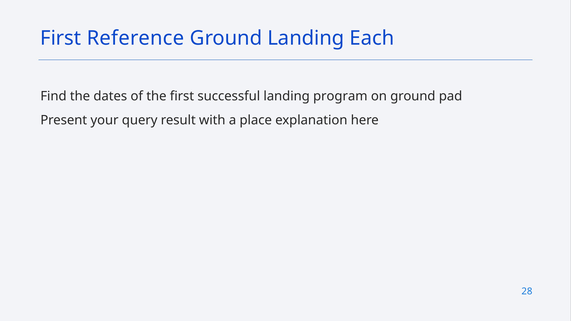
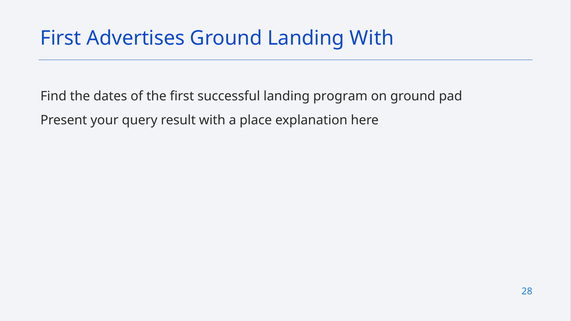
Reference: Reference -> Advertises
Landing Each: Each -> With
